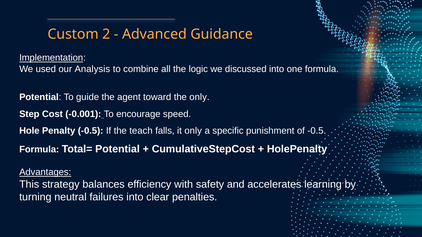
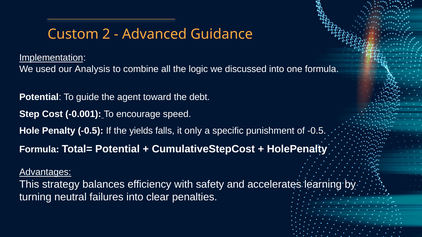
the only: only -> debt
teach: teach -> yields
